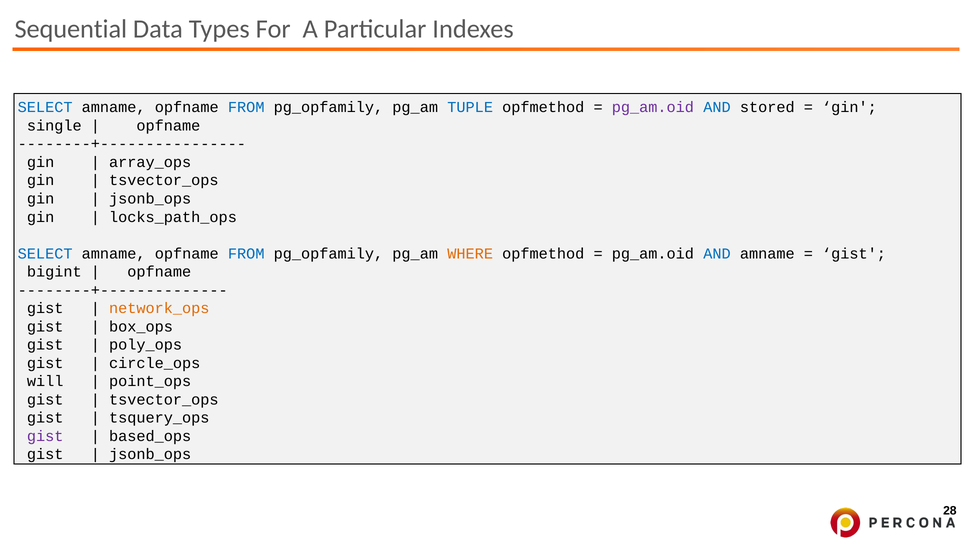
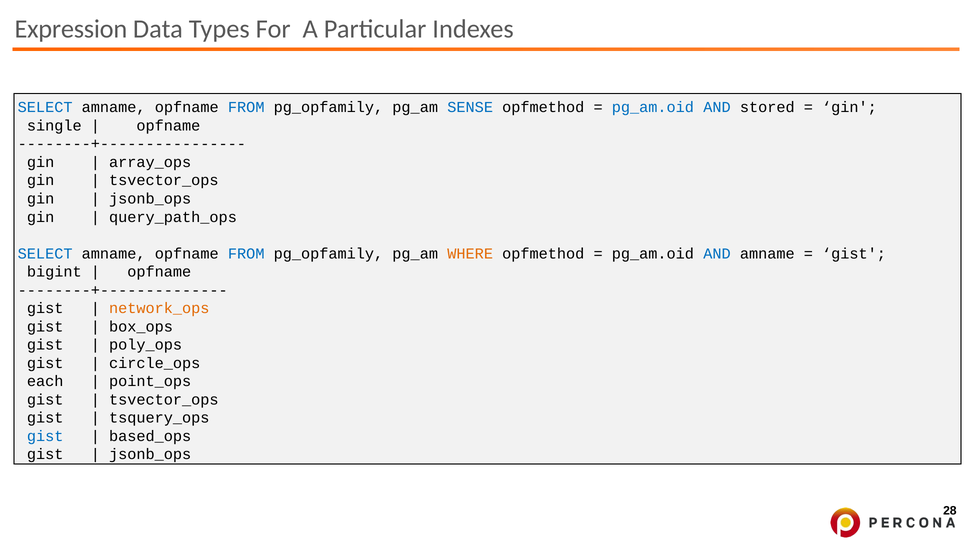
Sequential: Sequential -> Expression
TUPLE: TUPLE -> SENSE
pg_am.oid at (653, 107) colour: purple -> blue
locks_path_ops: locks_path_ops -> query_path_ops
will: will -> each
gist at (45, 437) colour: purple -> blue
